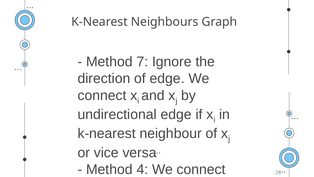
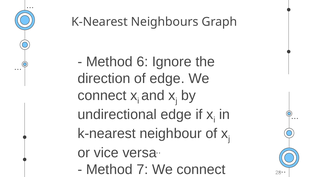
7: 7 -> 6
4: 4 -> 7
